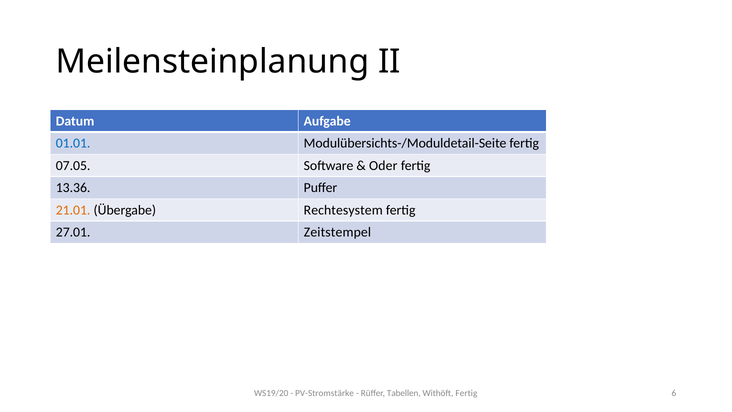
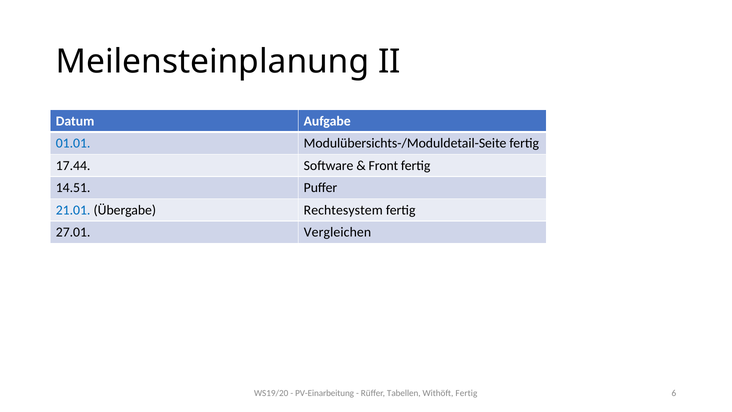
07.05: 07.05 -> 17.44
Oder: Oder -> Front
13.36: 13.36 -> 14.51
21.01 colour: orange -> blue
Zeitstempel: Zeitstempel -> Vergleichen
PV-Stromstärke: PV-Stromstärke -> PV-Einarbeitung
